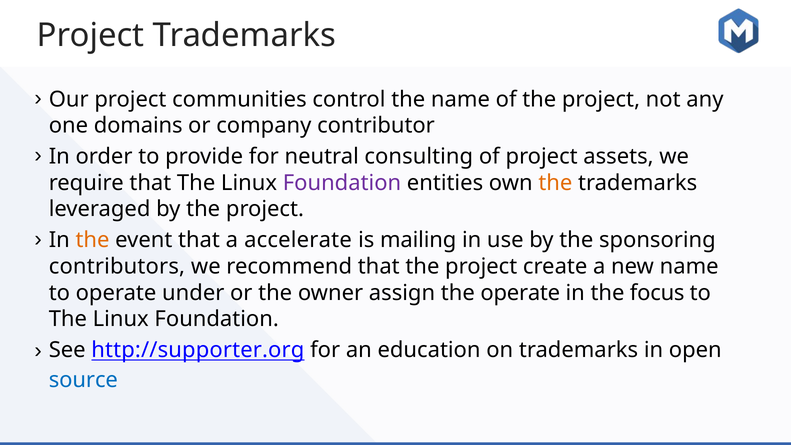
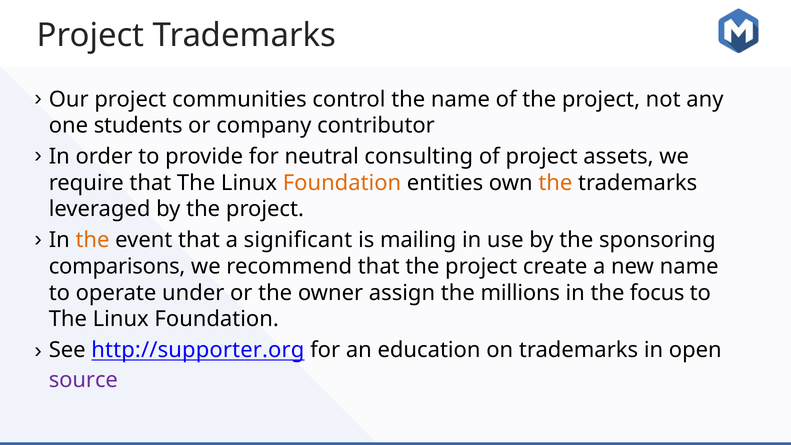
domains: domains -> students
Foundation at (342, 183) colour: purple -> orange
accelerate: accelerate -> significant
contributors: contributors -> comparisons
the operate: operate -> millions
source colour: blue -> purple
